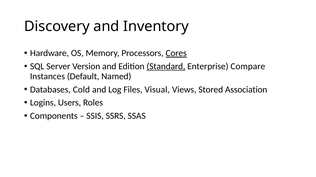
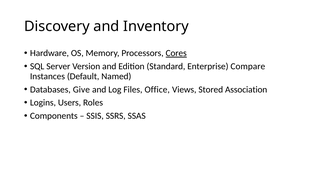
Standard underline: present -> none
Cold: Cold -> Give
Visual: Visual -> Office
